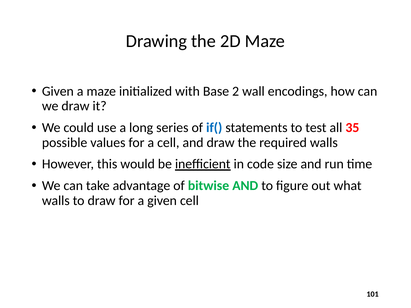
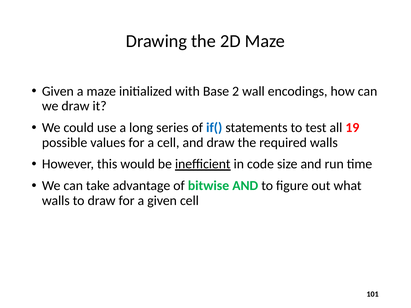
35: 35 -> 19
